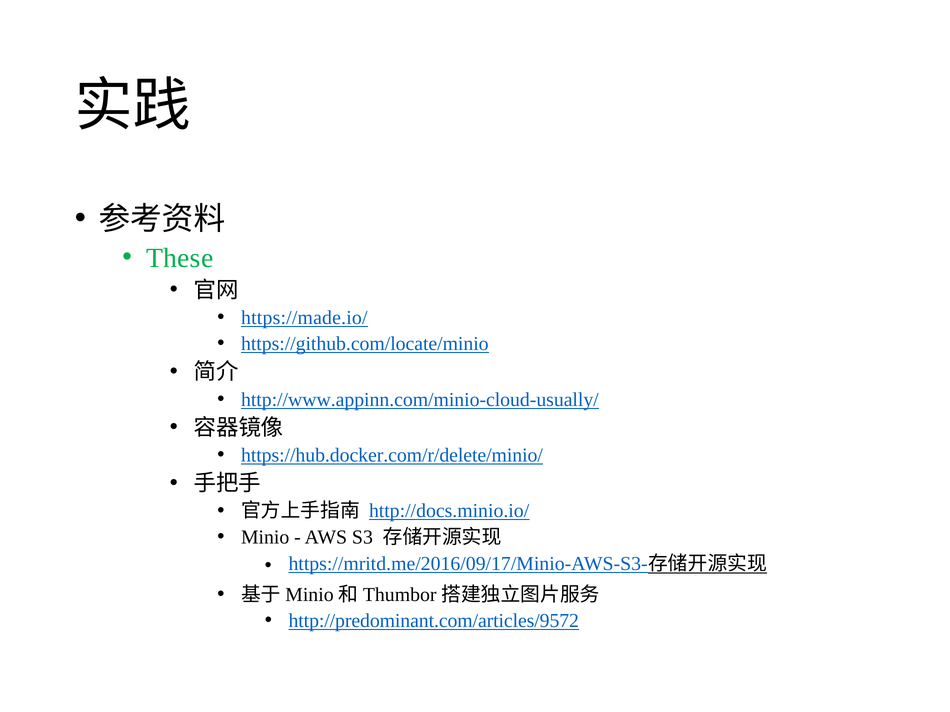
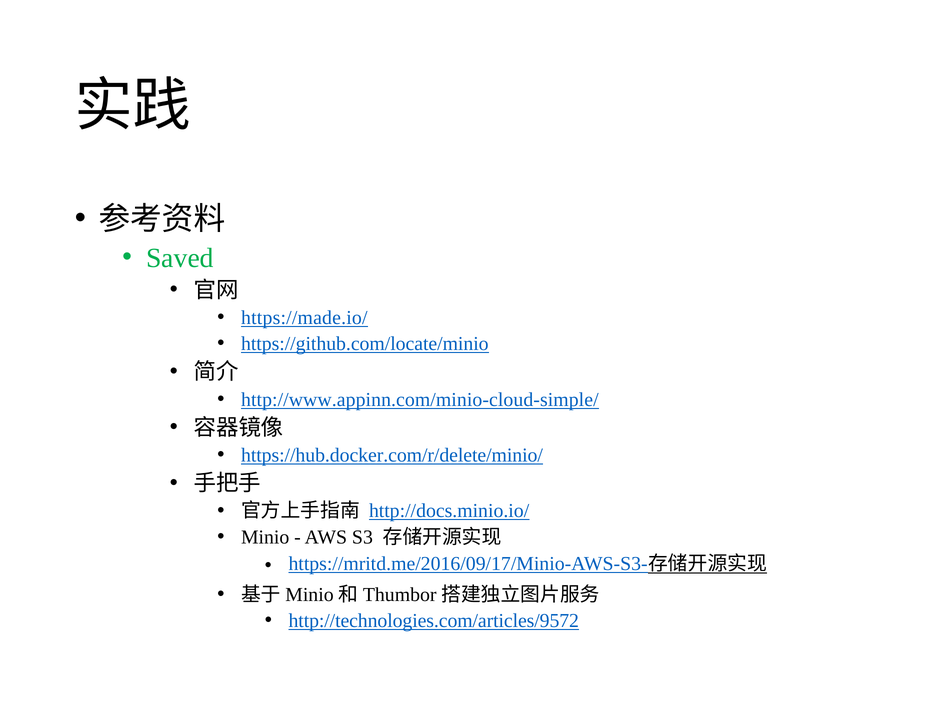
These: These -> Saved
http://www.appinn.com/minio-cloud-usually/: http://www.appinn.com/minio-cloud-usually/ -> http://www.appinn.com/minio-cloud-simple/
http://predominant.com/articles/9572: http://predominant.com/articles/9572 -> http://technologies.com/articles/9572
